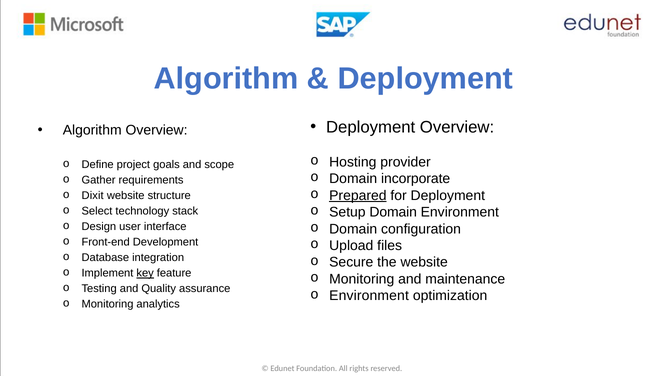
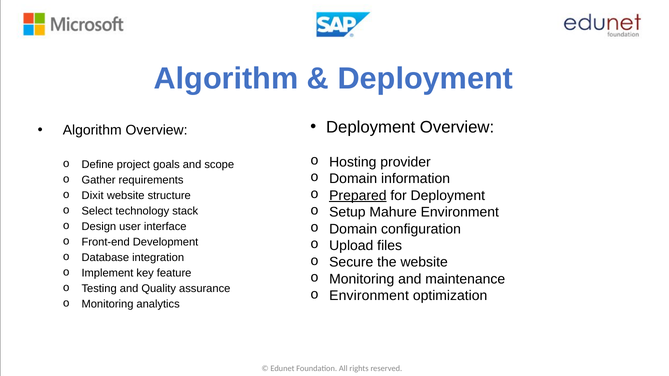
incorporate: incorporate -> information
Setup Domain: Domain -> Mahure
key underline: present -> none
